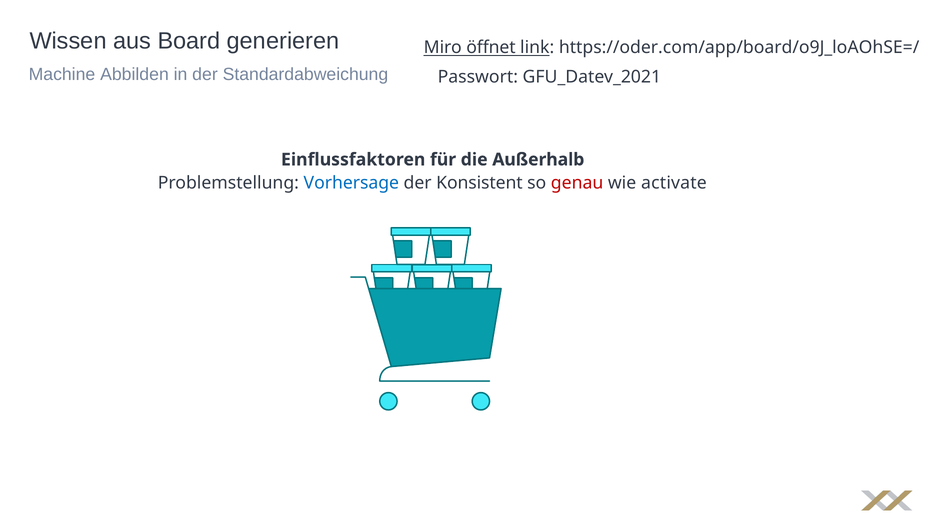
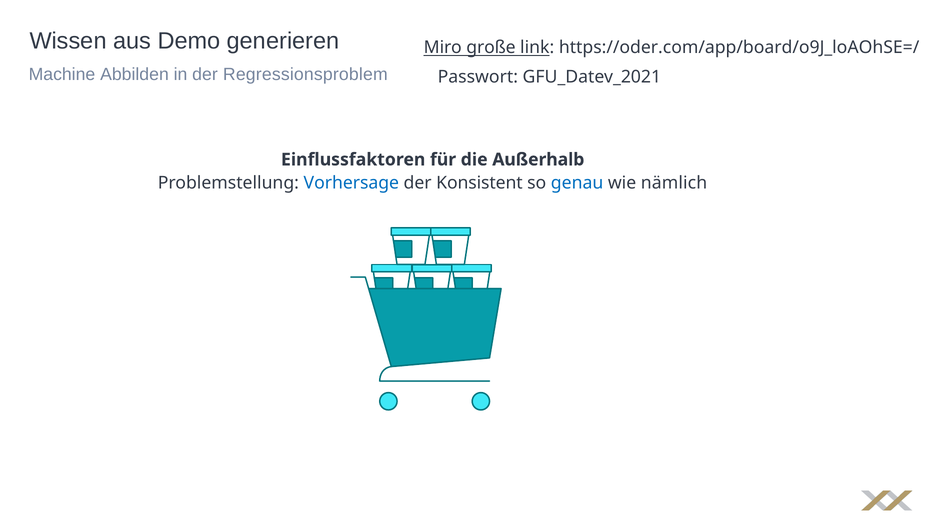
Board: Board -> Demo
öffnet: öffnet -> große
Standardabweichung: Standardabweichung -> Regressionsproblem
genau colour: red -> blue
activate: activate -> nämlich
